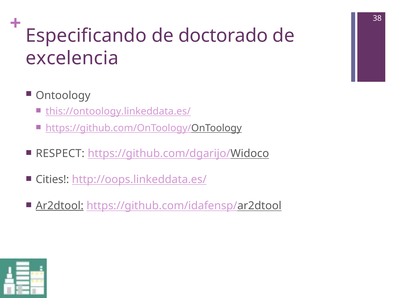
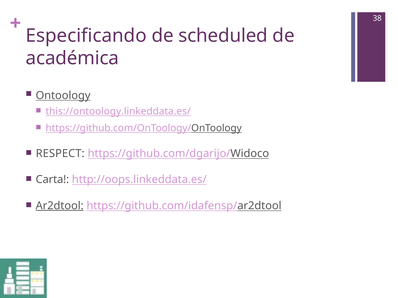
doctorado: doctorado -> scheduled
excelencia: excelencia -> académica
Ontoology underline: none -> present
Cities: Cities -> Carta
